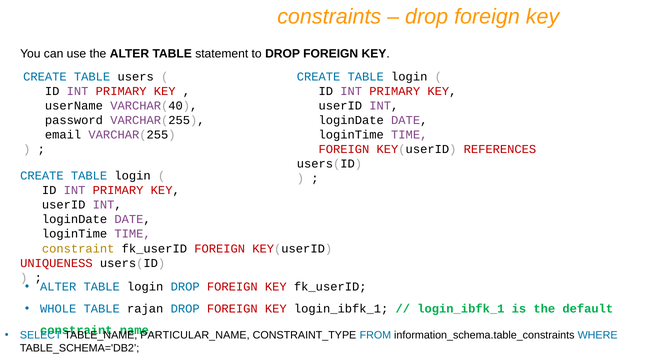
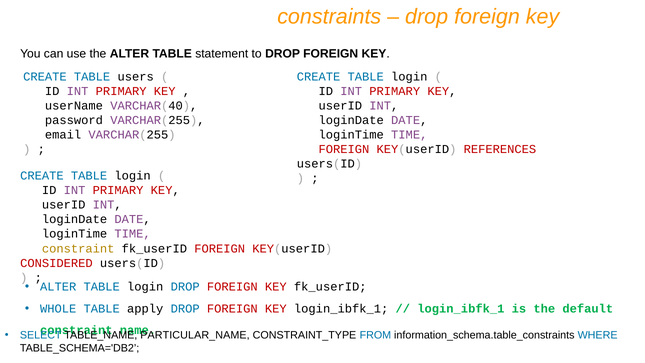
UNIQUENESS: UNIQUENESS -> CONSIDERED
rajan: rajan -> apply
